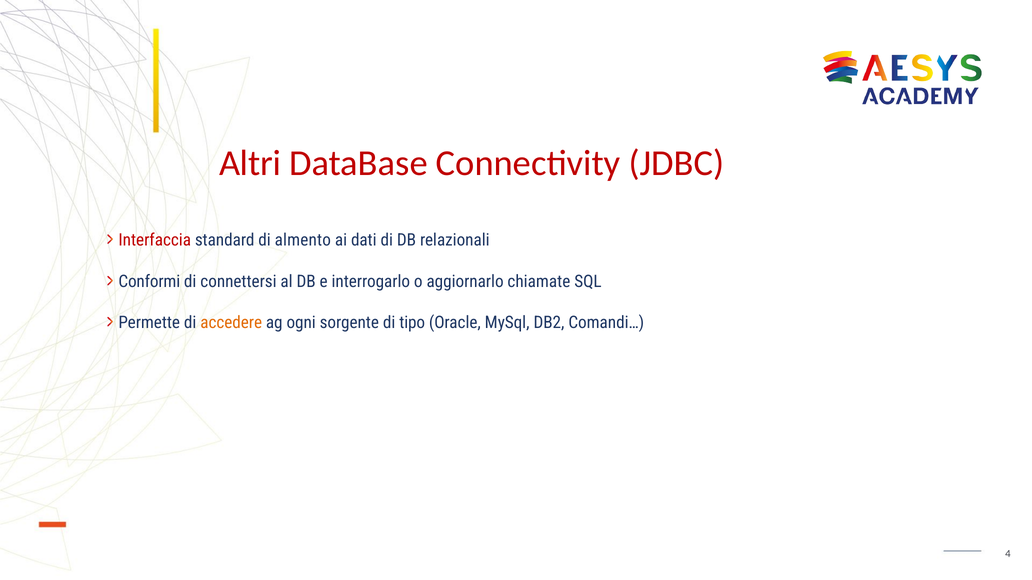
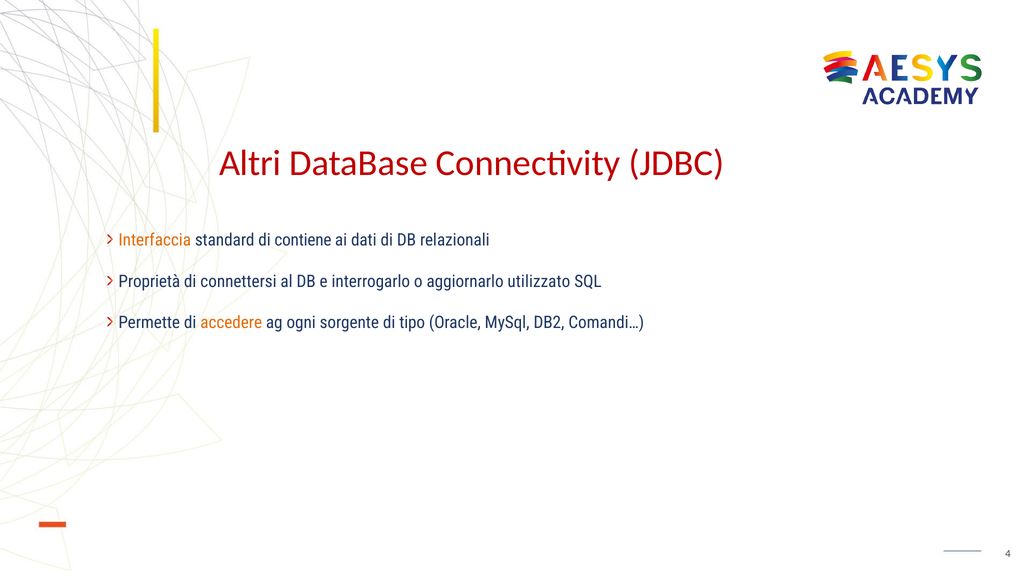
Interfaccia colour: red -> orange
almento: almento -> contiene
Conformi: Conformi -> Proprietà
chiamate: chiamate -> utilizzato
